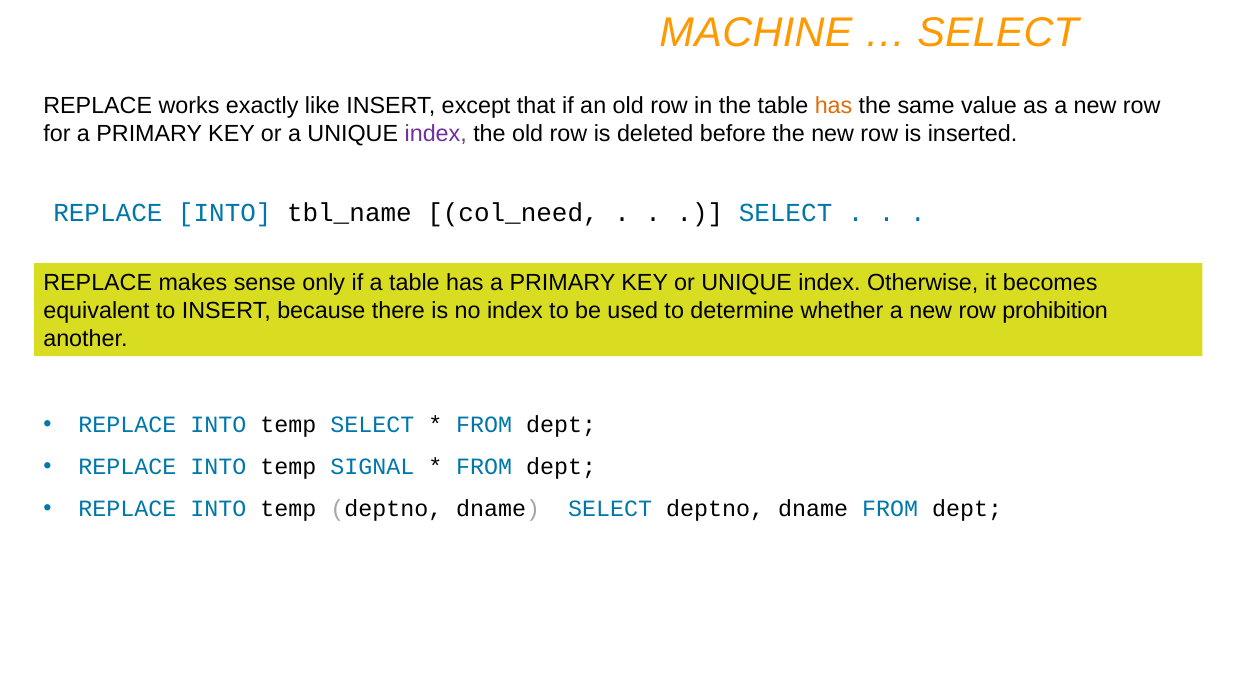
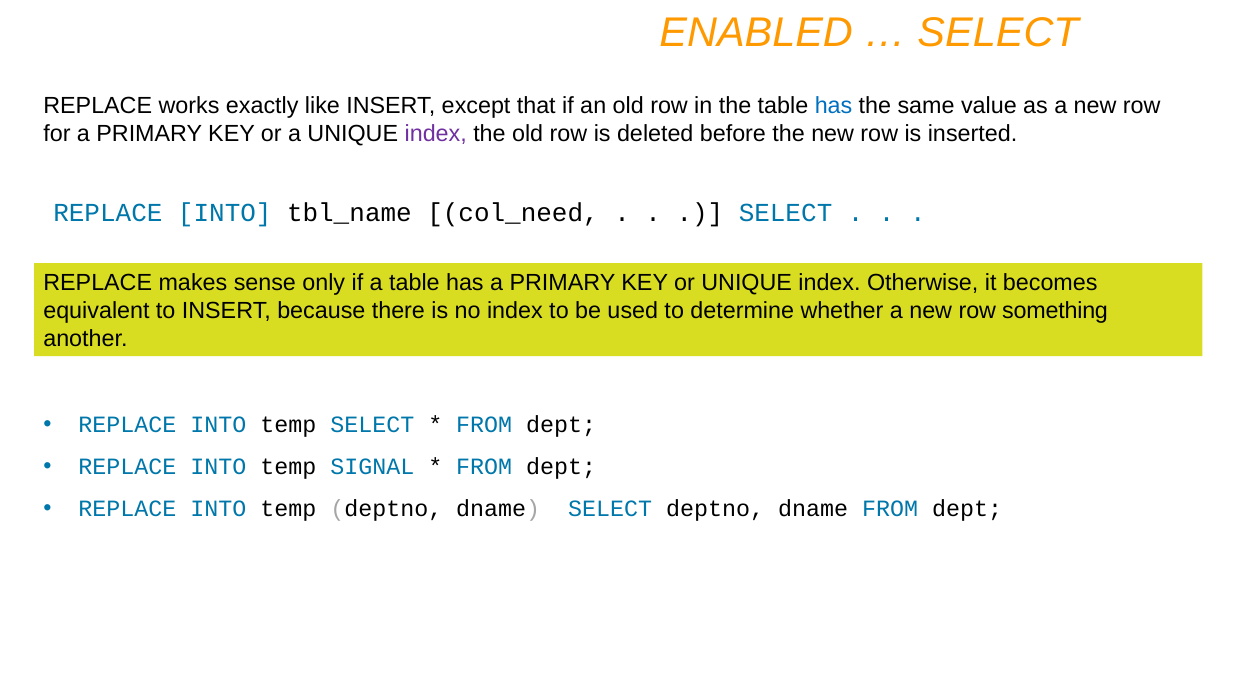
MACHINE: MACHINE -> ENABLED
has at (834, 106) colour: orange -> blue
prohibition: prohibition -> something
